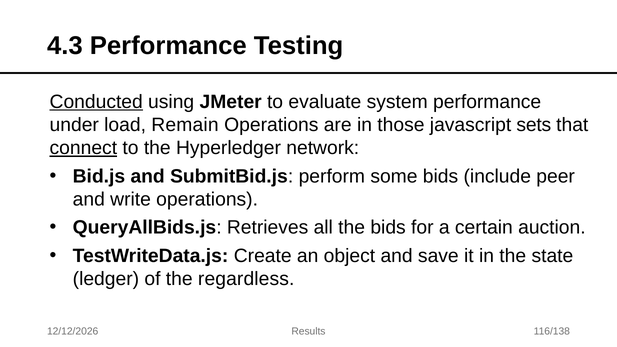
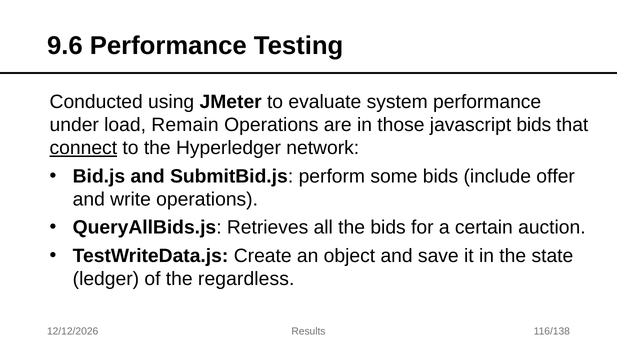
4.3: 4.3 -> 9.6
Conducted underline: present -> none
javascript sets: sets -> bids
peer: peer -> offer
